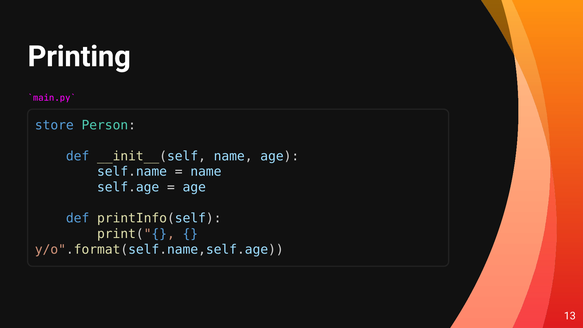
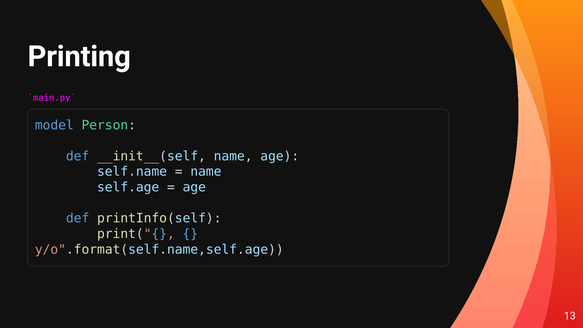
store: store -> model
